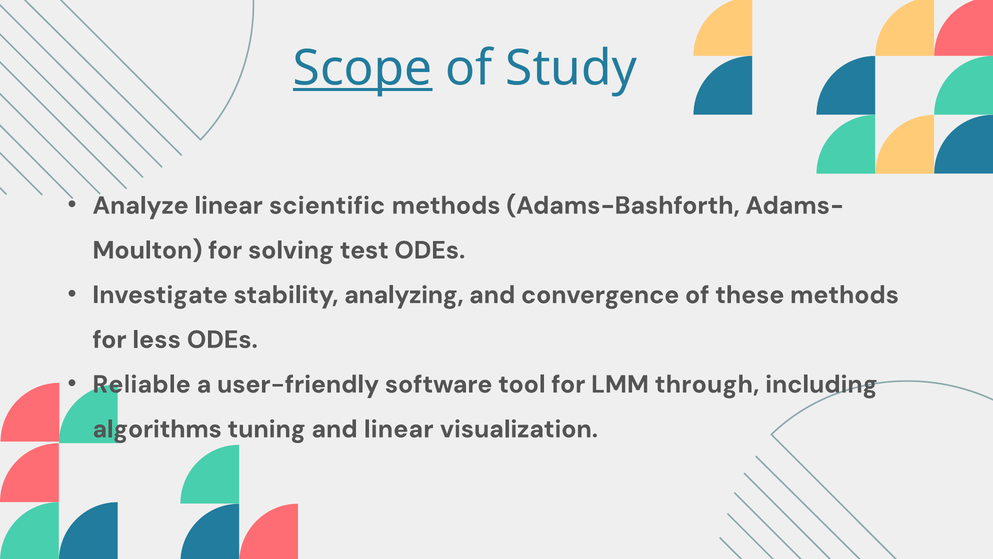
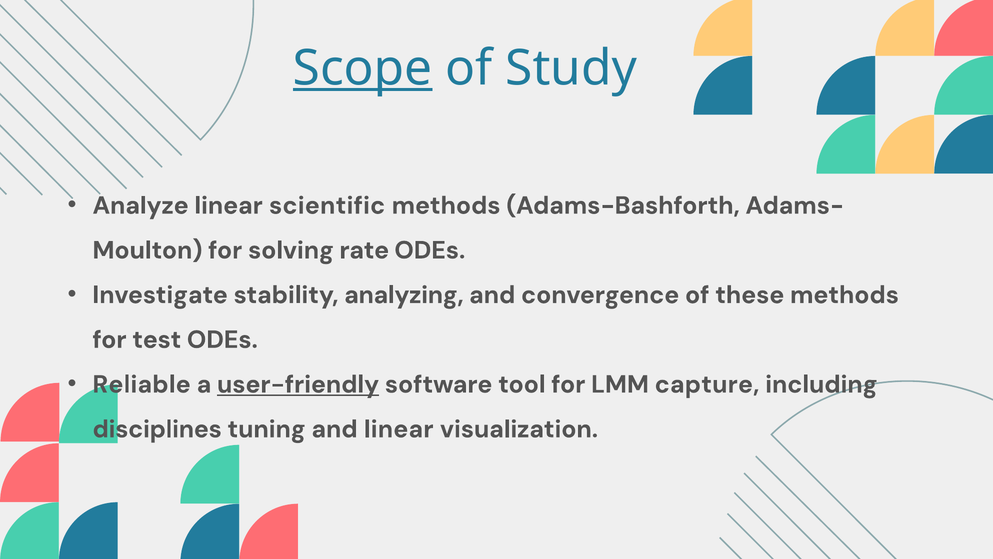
test: test -> rate
less: less -> test
user-friendly underline: none -> present
through: through -> capture
algorithms: algorithms -> disciplines
